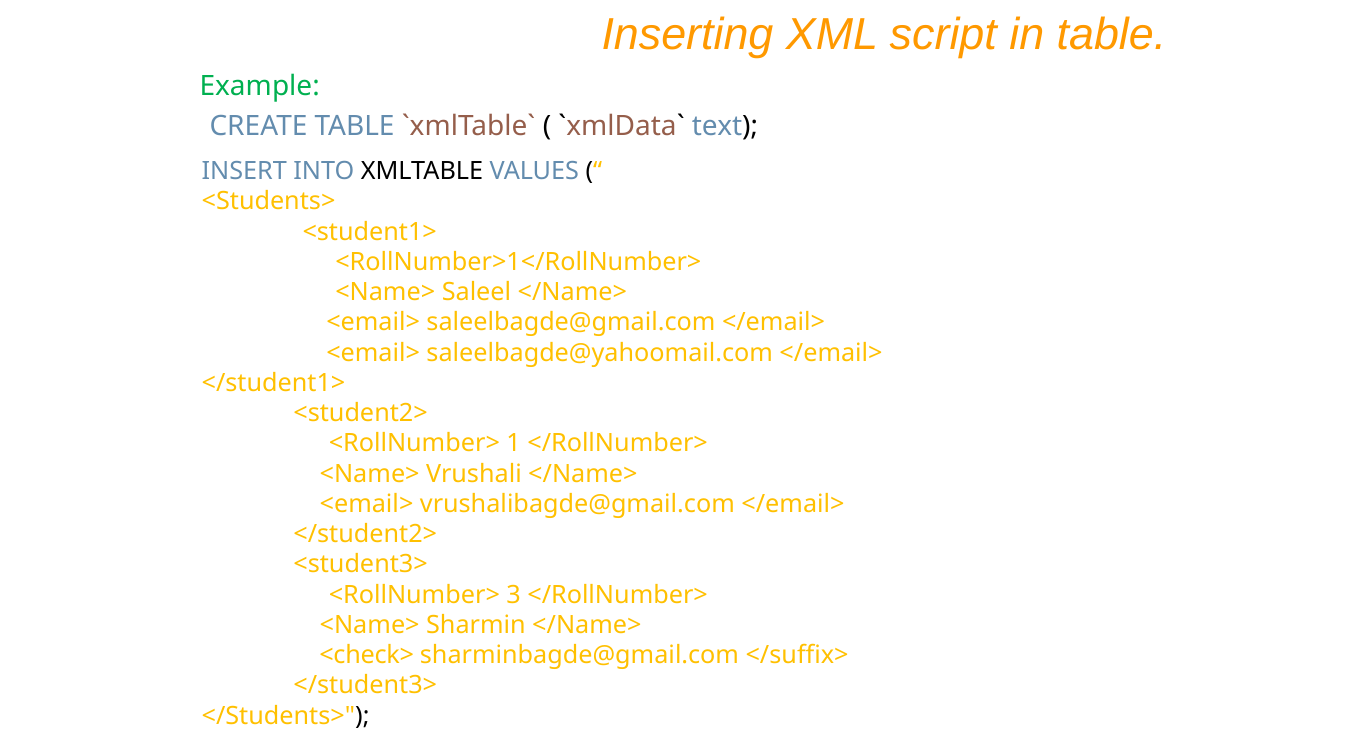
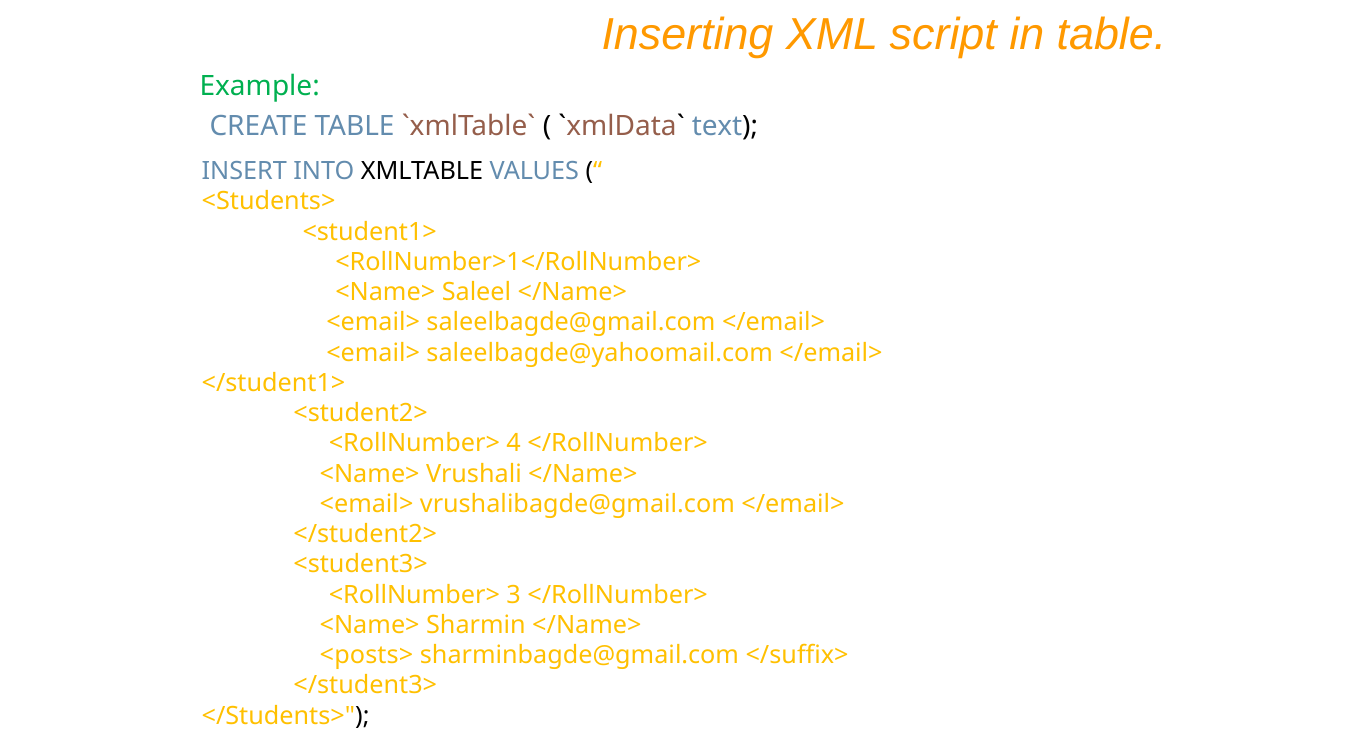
1: 1 -> 4
<check>: <check> -> <posts>
